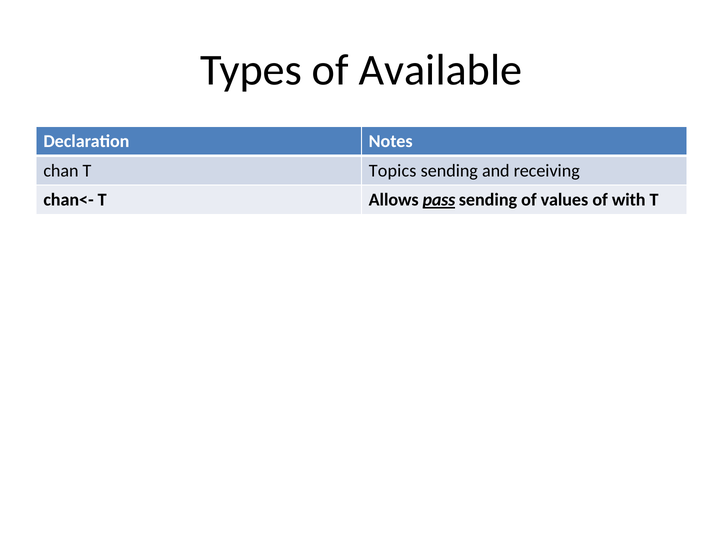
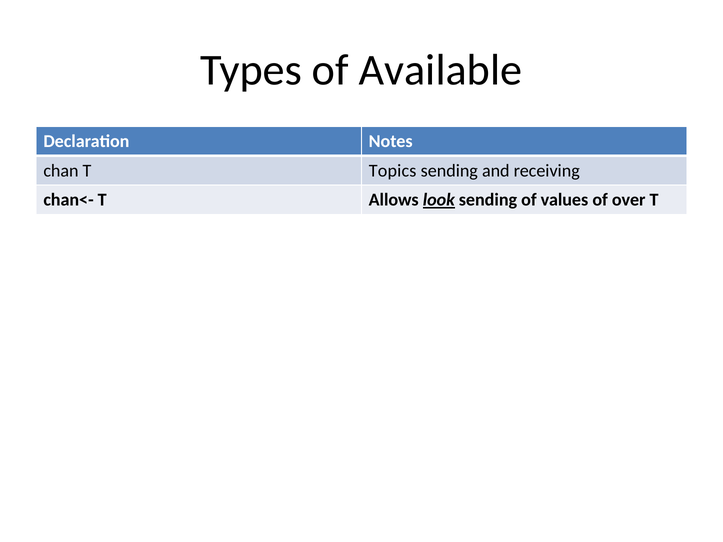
pass: pass -> look
with: with -> over
